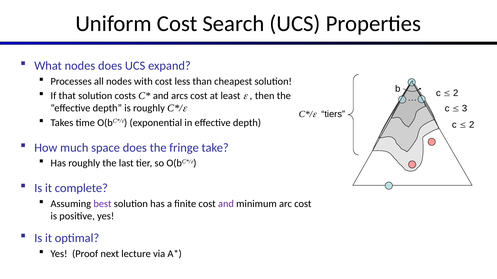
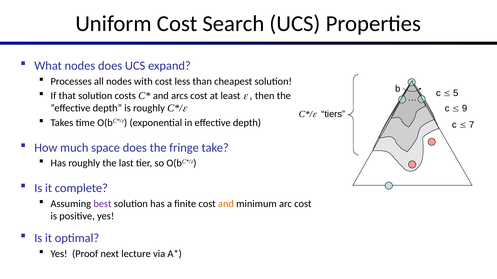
2 at (456, 93): 2 -> 5
3: 3 -> 9
2 at (472, 125): 2 -> 7
and at (226, 204) colour: purple -> orange
